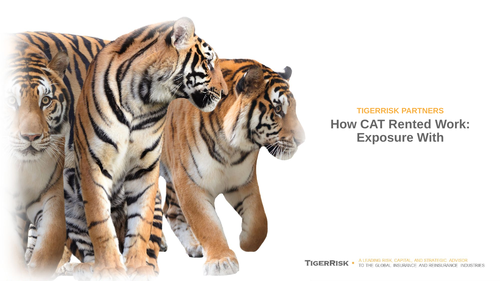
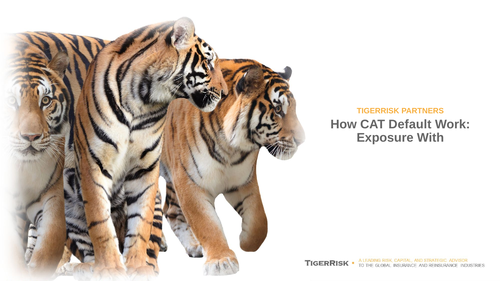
Rented: Rented -> Default
